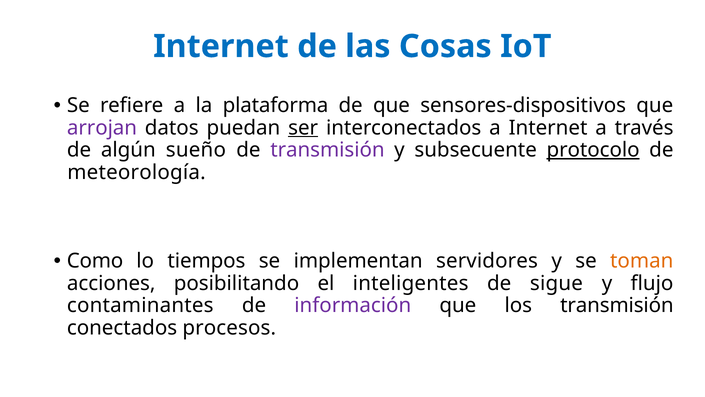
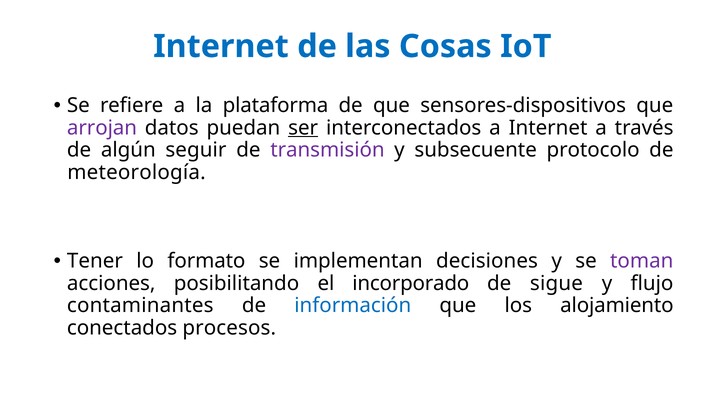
sueño: sueño -> seguir
protocolo underline: present -> none
Como: Como -> Tener
tiempos: tiempos -> formato
servidores: servidores -> decisiones
toman colour: orange -> purple
inteligentes: inteligentes -> incorporado
información colour: purple -> blue
los transmisión: transmisión -> alojamiento
